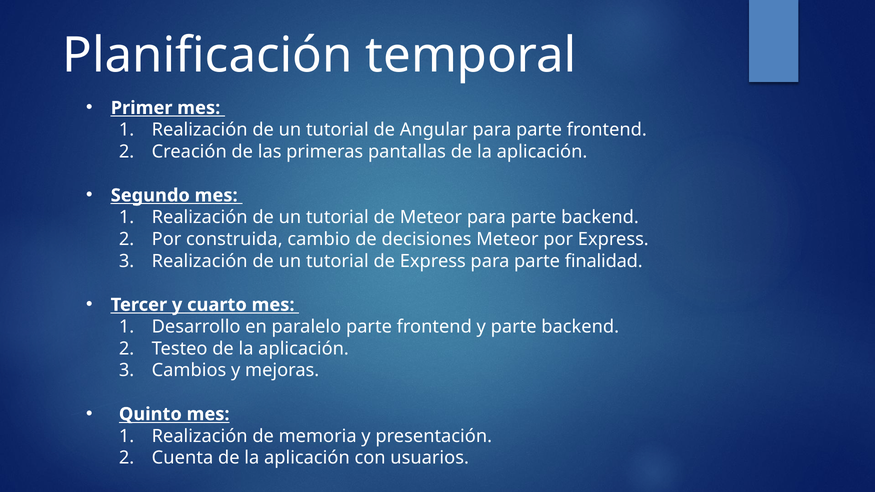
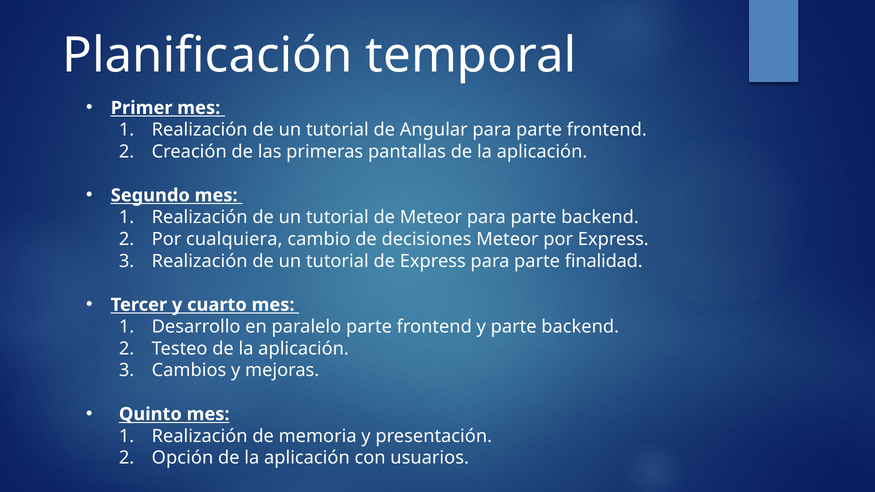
construida: construida -> cualquiera
Cuenta: Cuenta -> Opción
